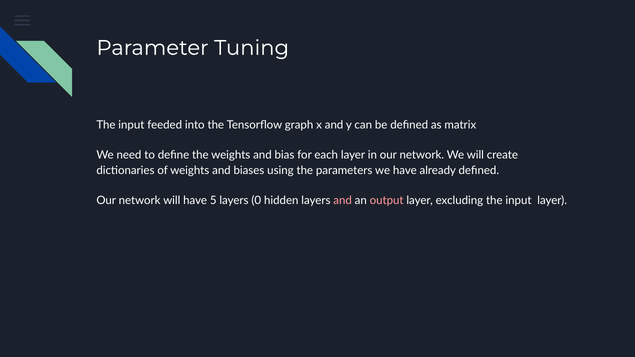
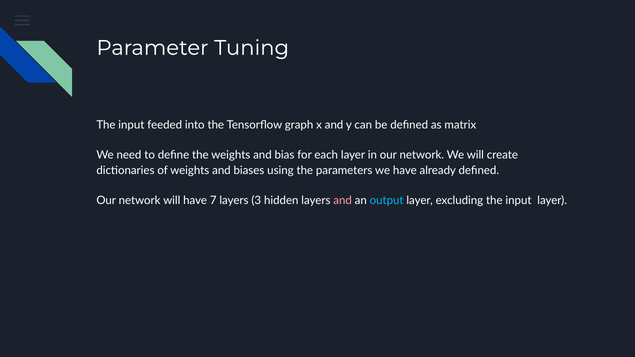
5: 5 -> 7
0: 0 -> 3
output colour: pink -> light blue
